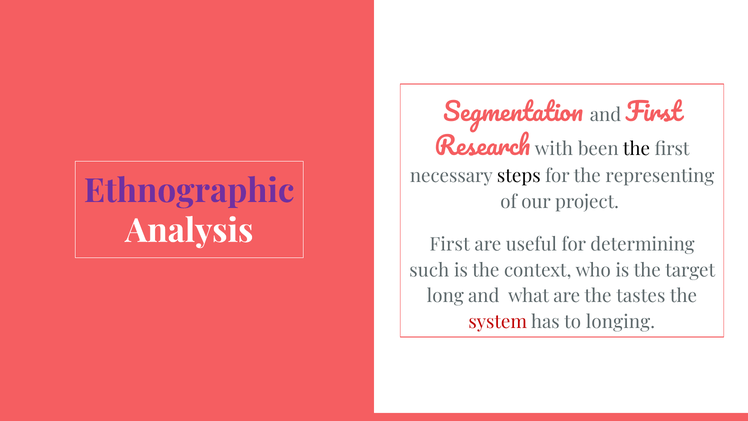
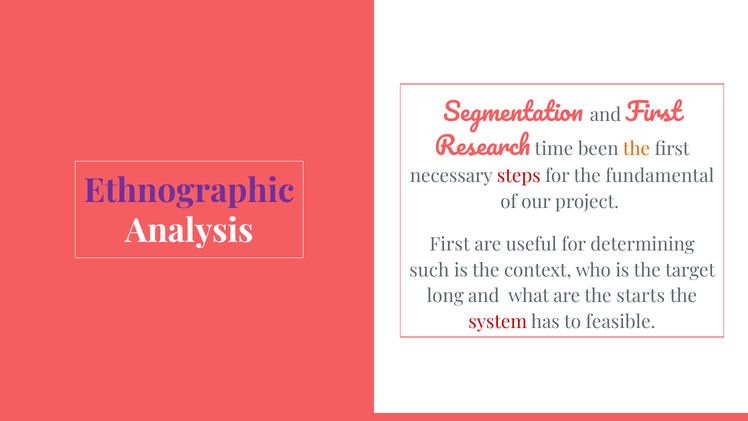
with: with -> time
the at (636, 149) colour: black -> orange
steps colour: black -> red
representing: representing -> fundamental
tastes: tastes -> starts
longing: longing -> feasible
